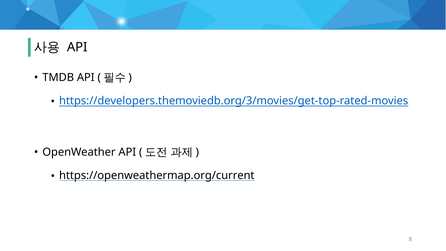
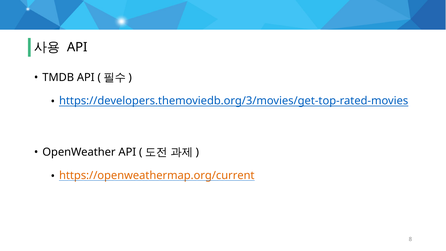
https://openweathermap.org/current colour: black -> orange
